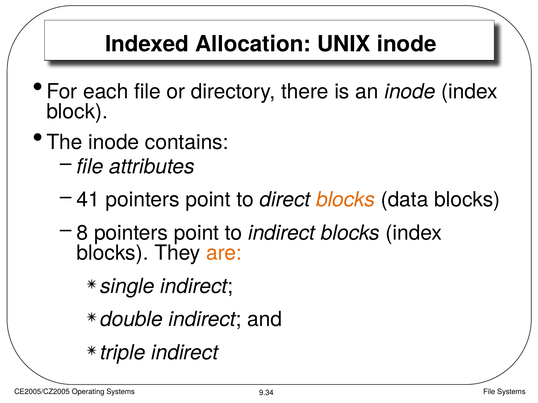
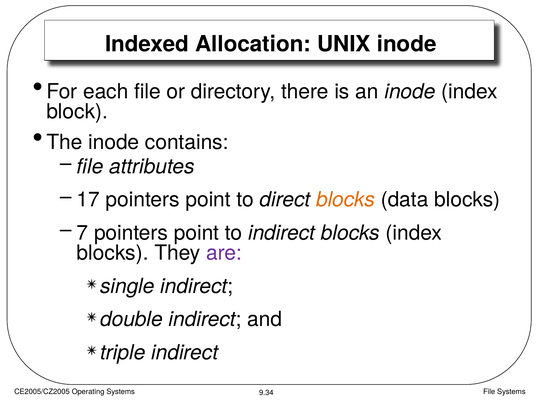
41: 41 -> 17
8: 8 -> 7
are colour: orange -> purple
